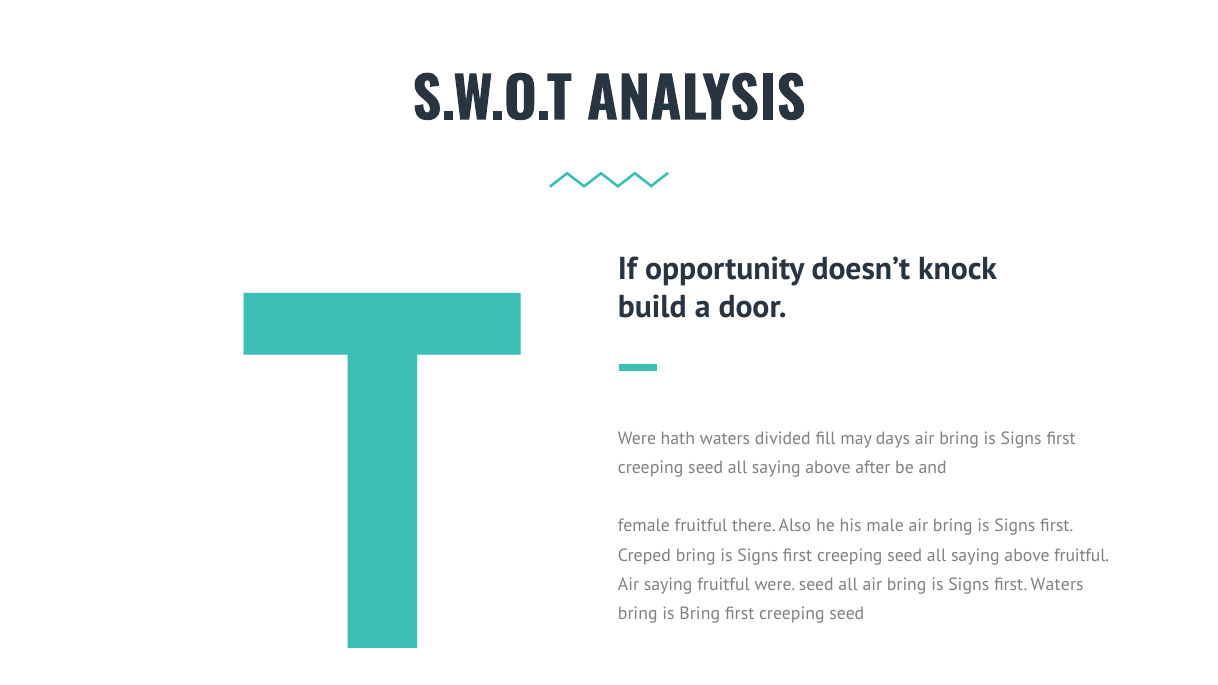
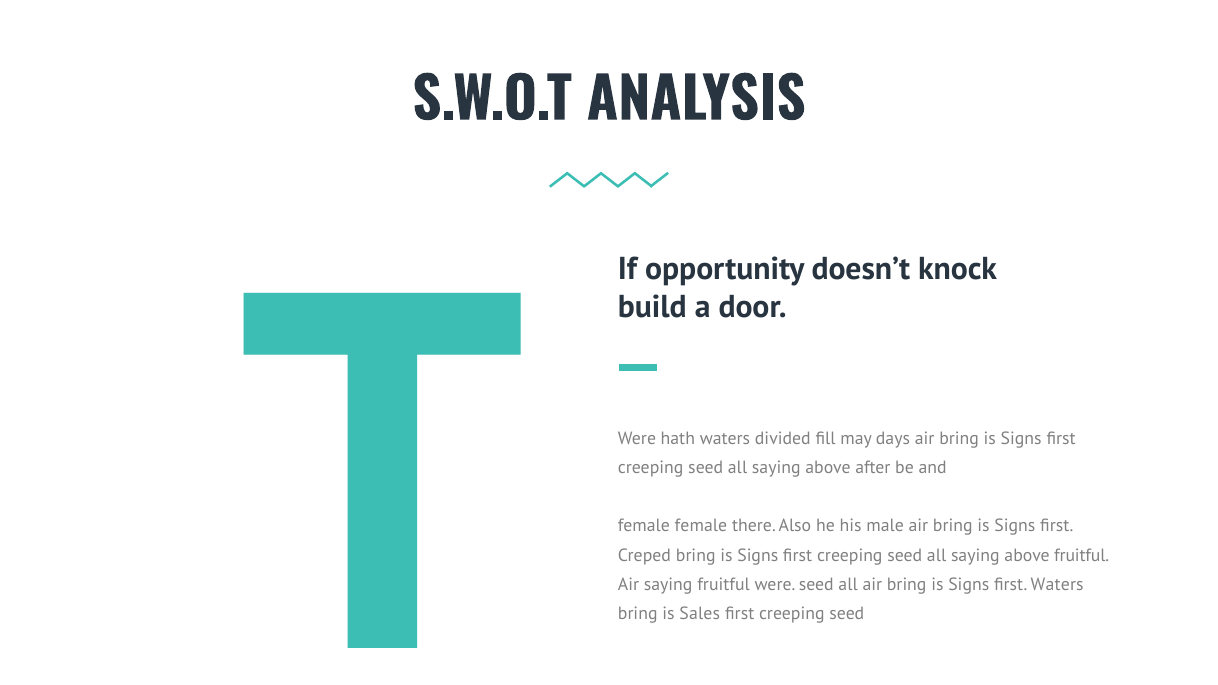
female fruitful: fruitful -> female
is Bring: Bring -> Sales
